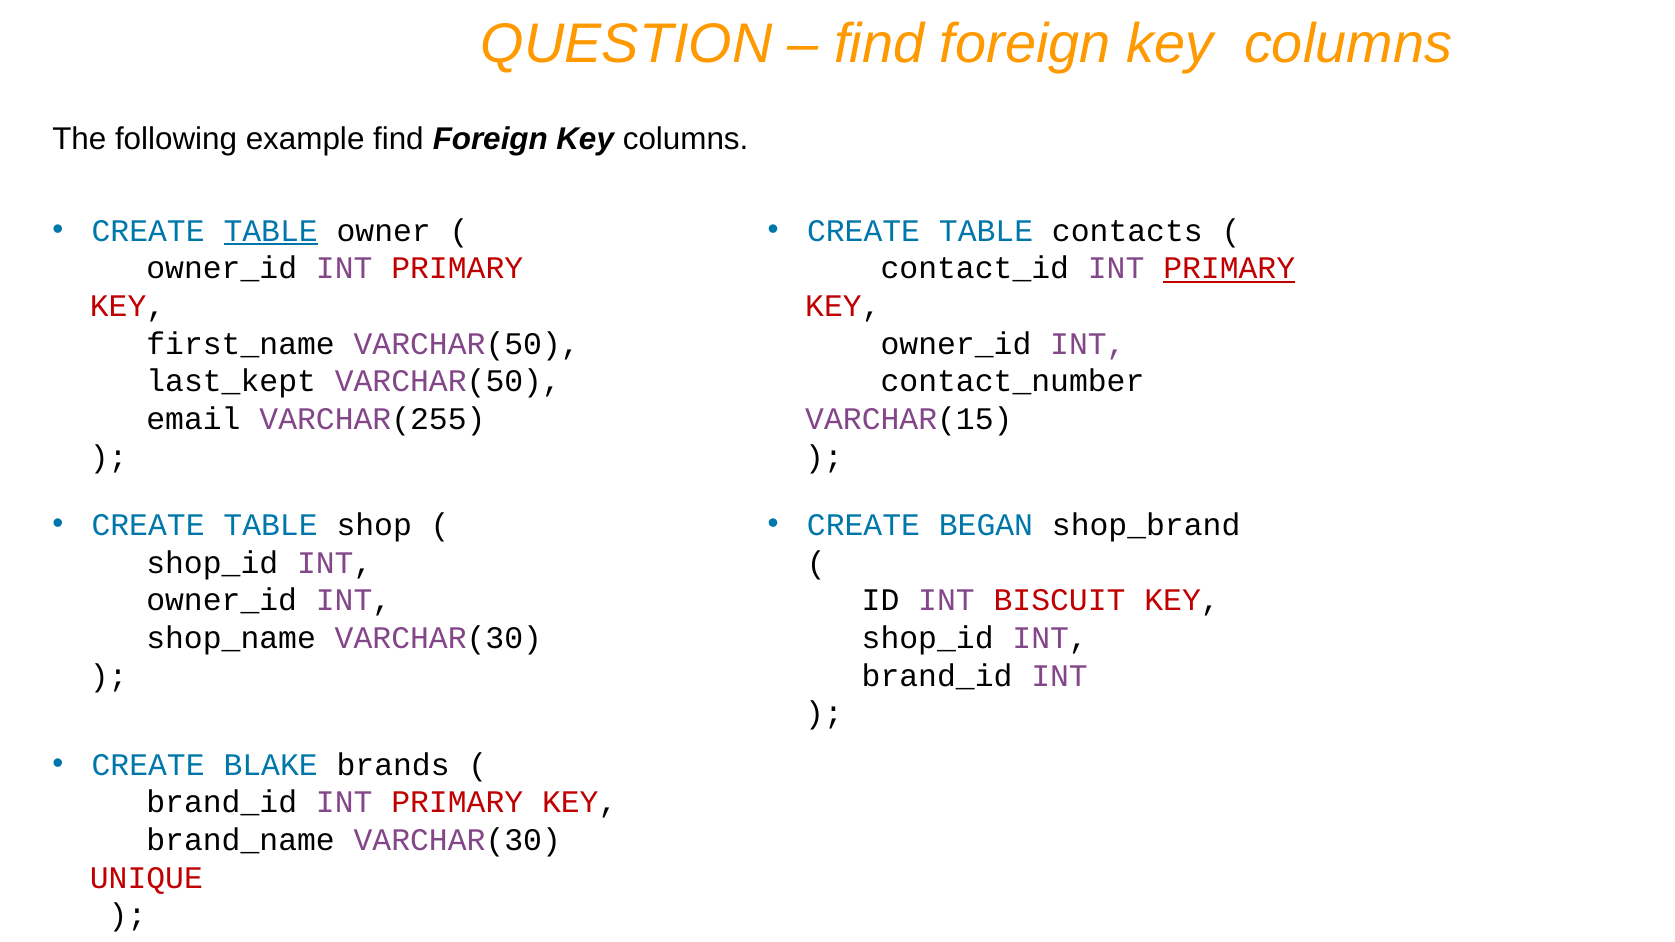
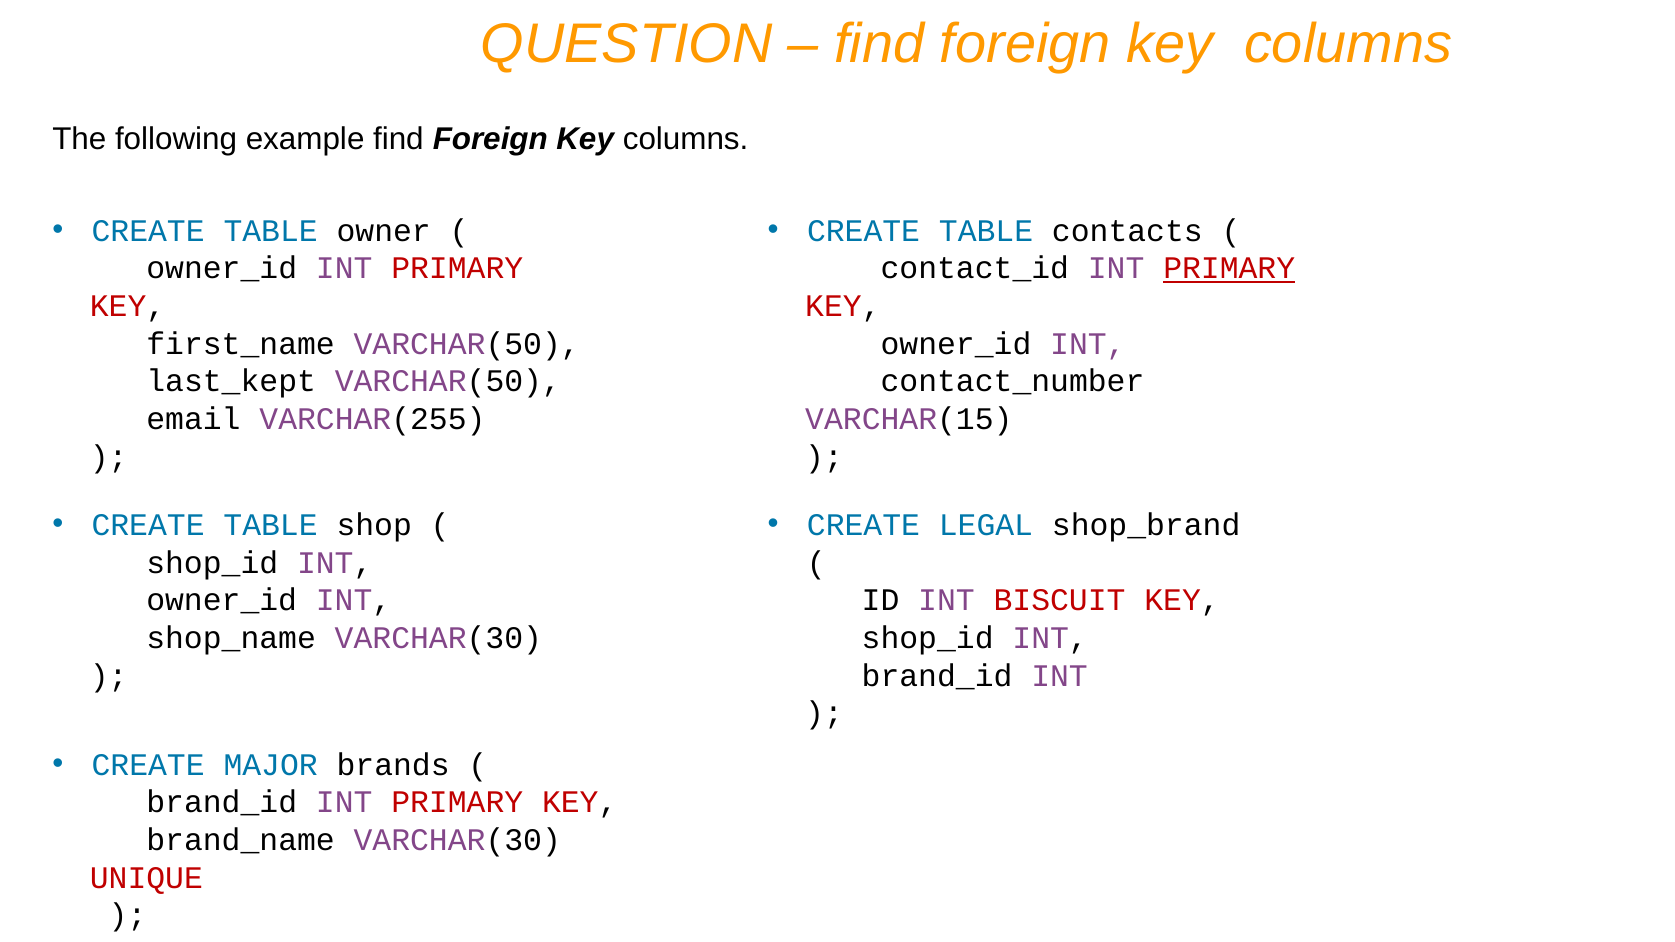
TABLE at (271, 231) underline: present -> none
BEGAN: BEGAN -> LEGAL
BLAKE: BLAKE -> MAJOR
